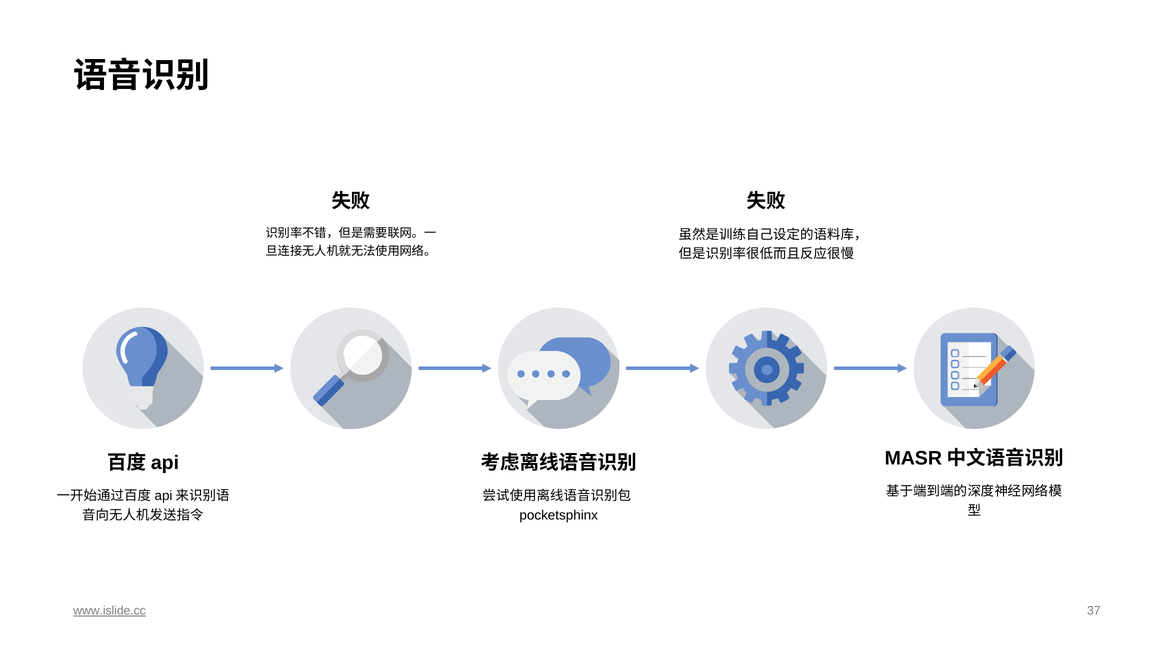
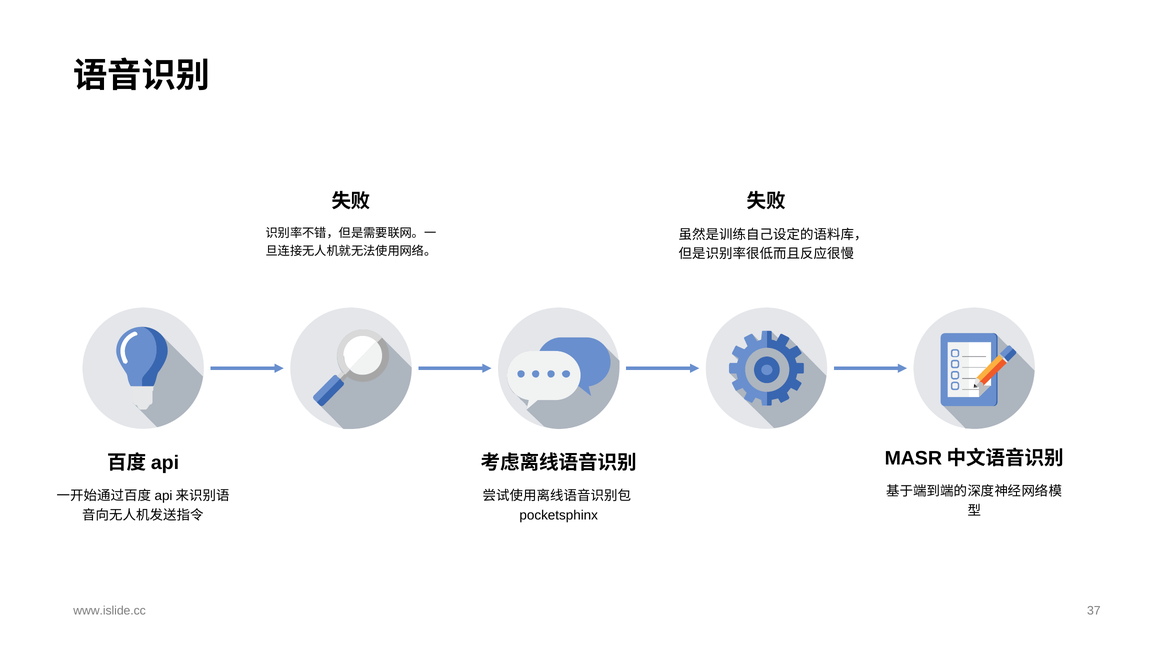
www.islide.cc underline: present -> none
